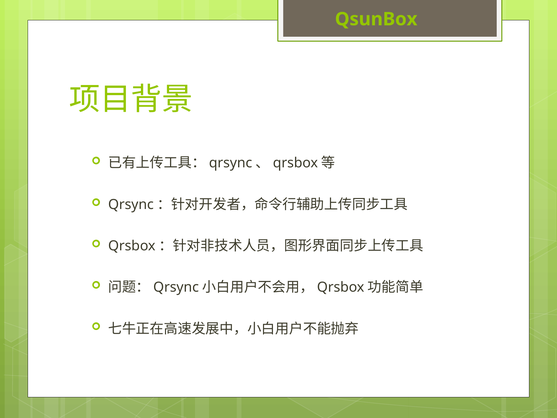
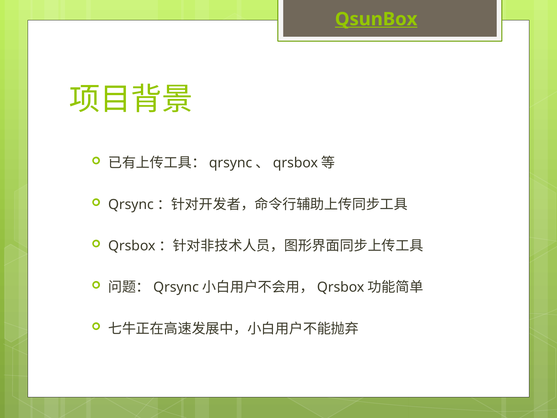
QsunBox underline: none -> present
